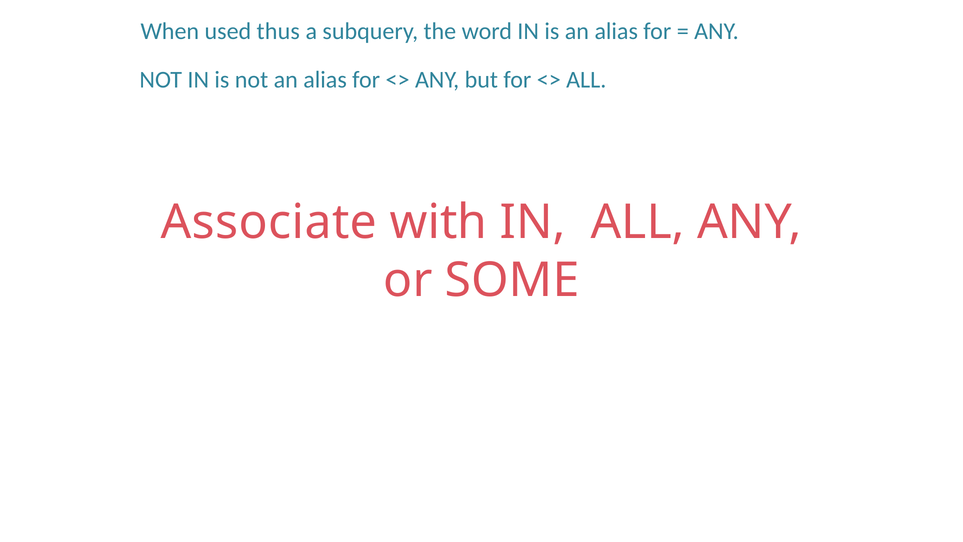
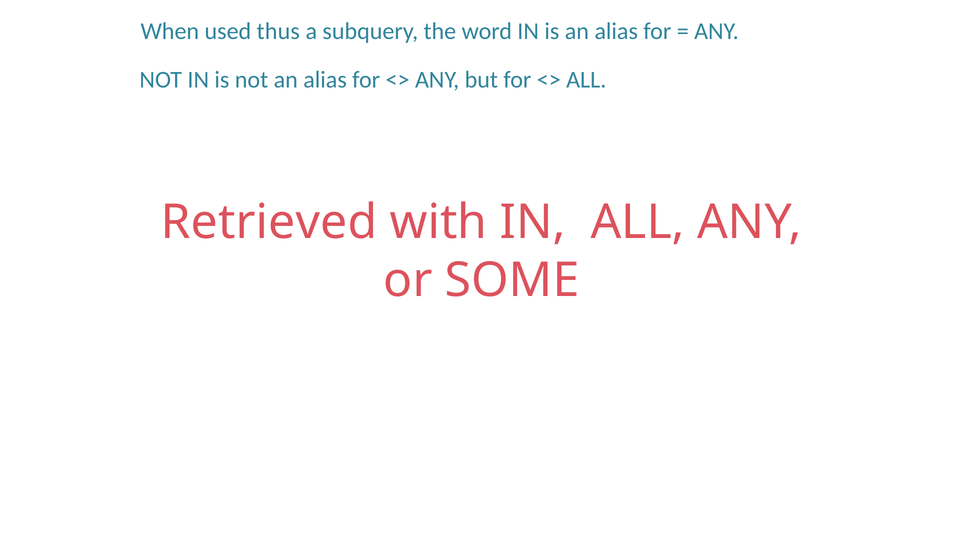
Associate: Associate -> Retrieved
